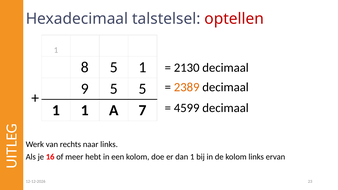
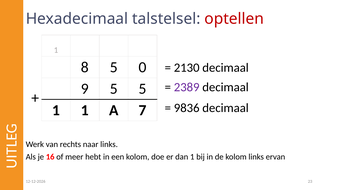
8 5 1: 1 -> 0
2389 colour: orange -> purple
4599: 4599 -> 9836
